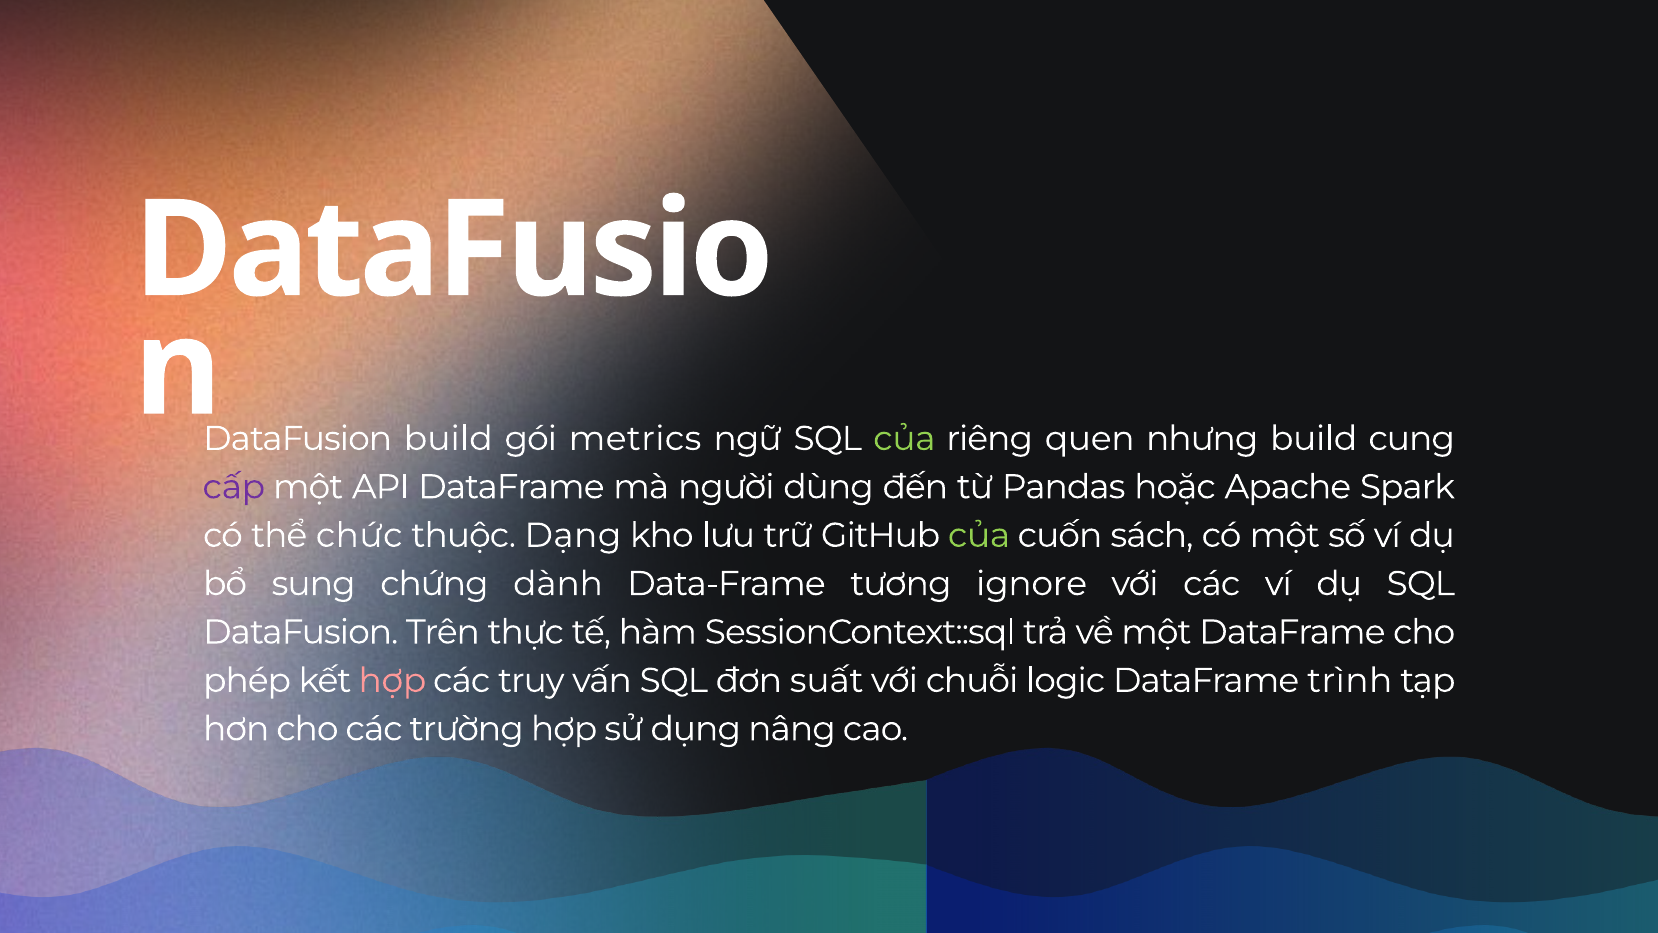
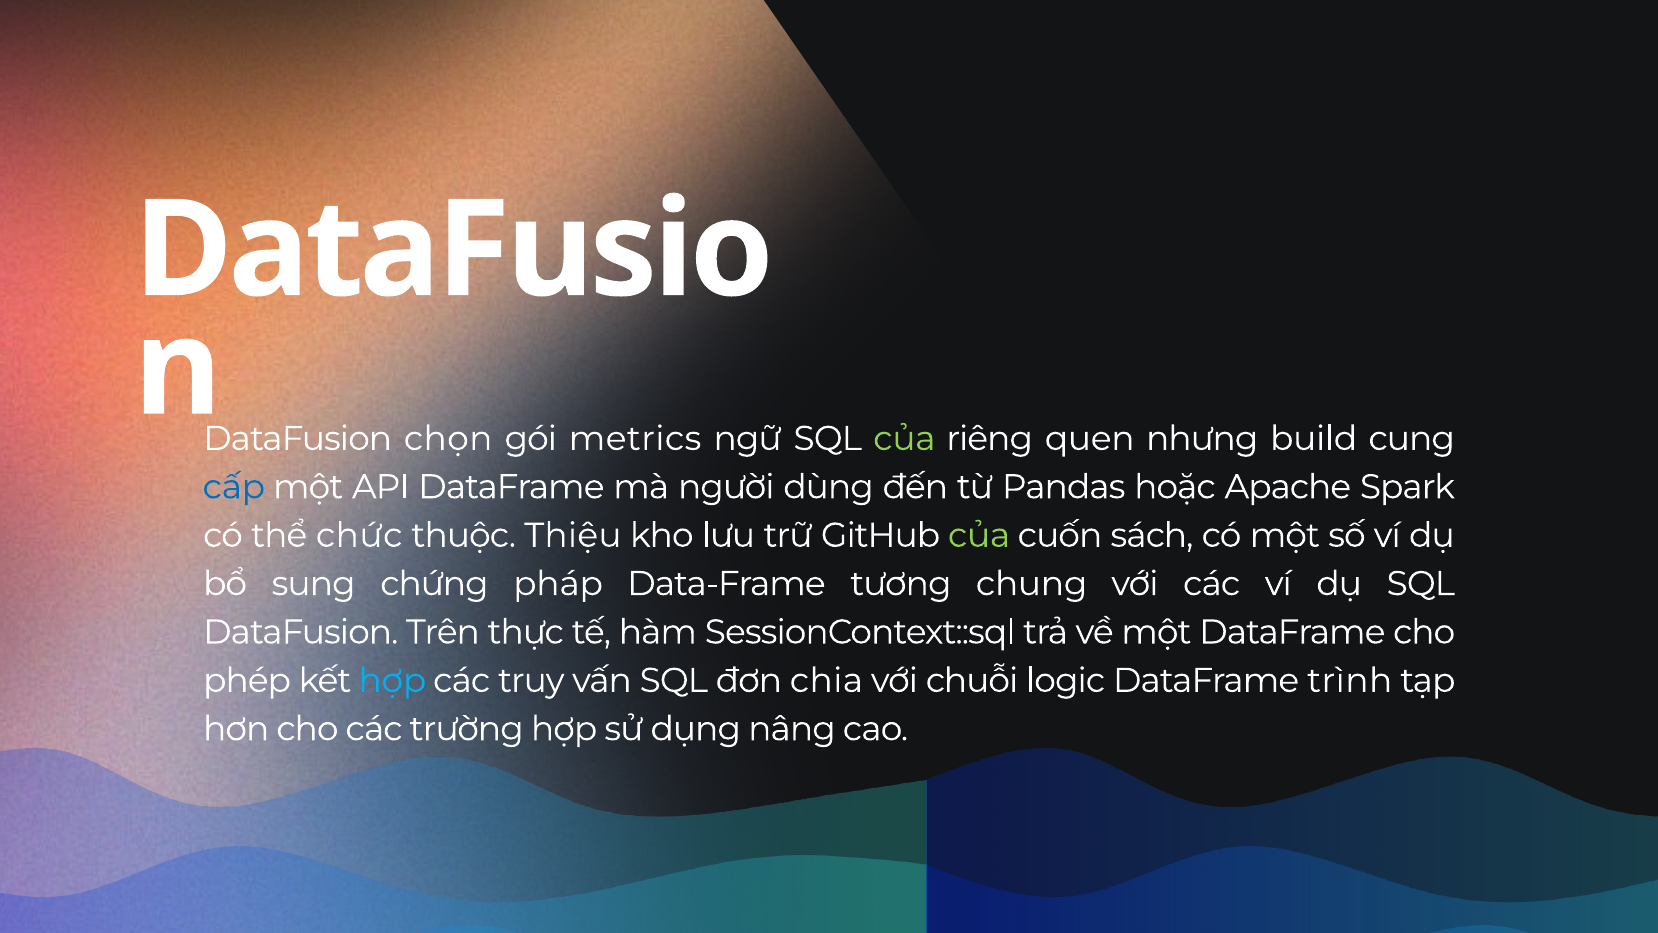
DataFusion build: build -> chọn
cấp colour: purple -> blue
Dạng: Dạng -> Thiệu
dành: dành -> pháp
ignore: ignore -> chung
hợp at (392, 680) colour: pink -> light blue
suất: suất -> chia
